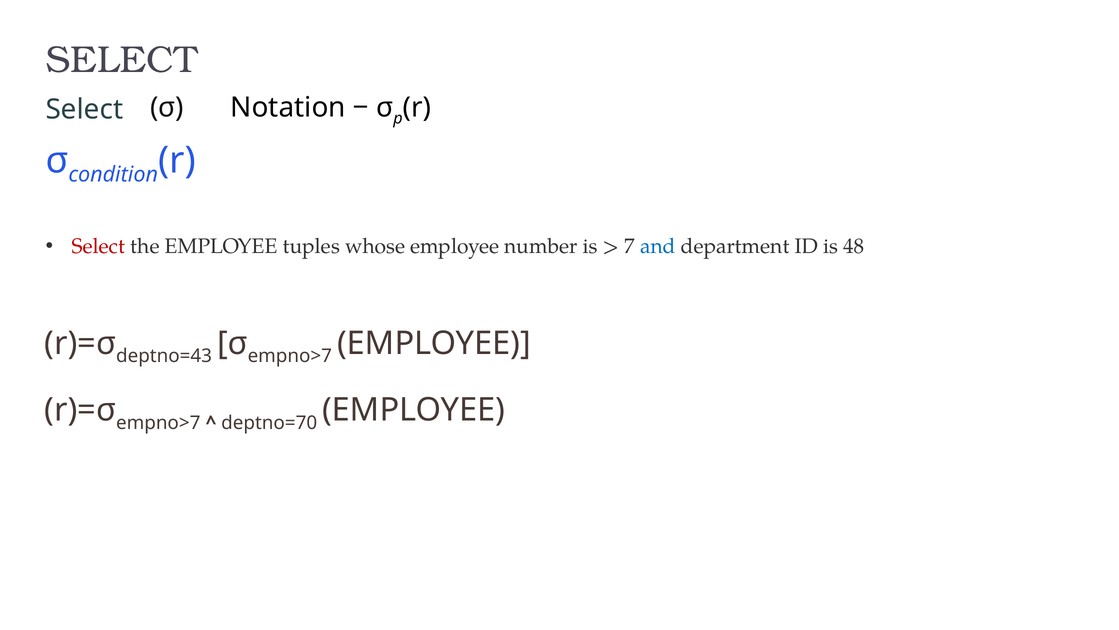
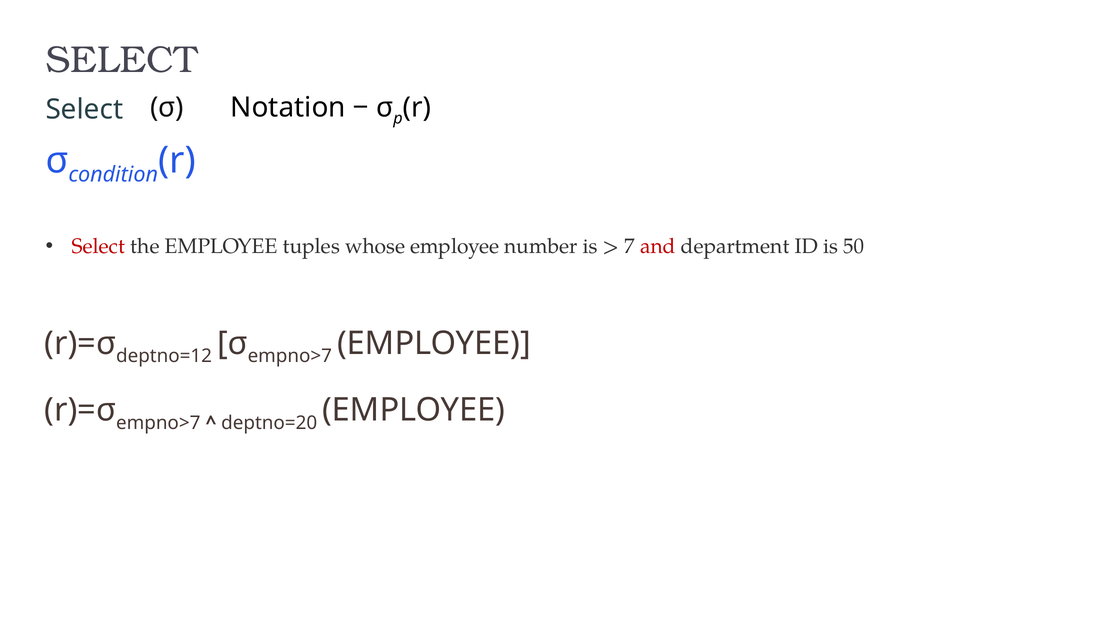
and colour: blue -> red
48: 48 -> 50
deptno=43: deptno=43 -> deptno=12
deptno=70: deptno=70 -> deptno=20
